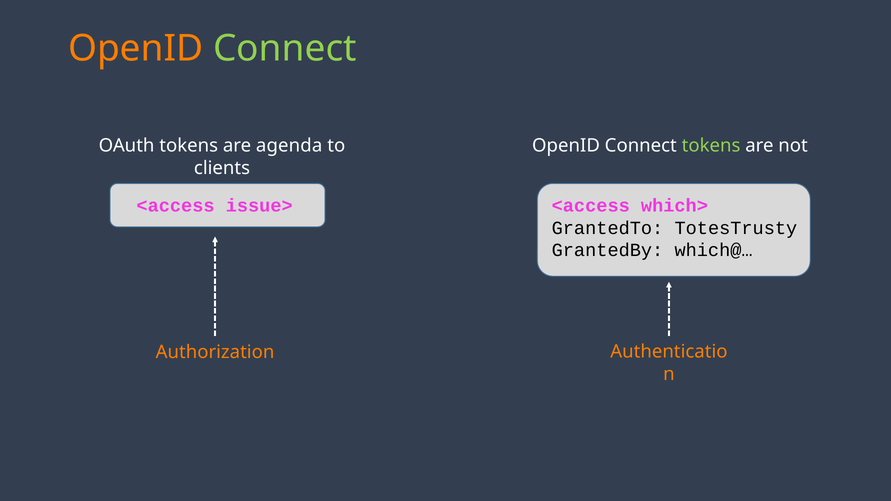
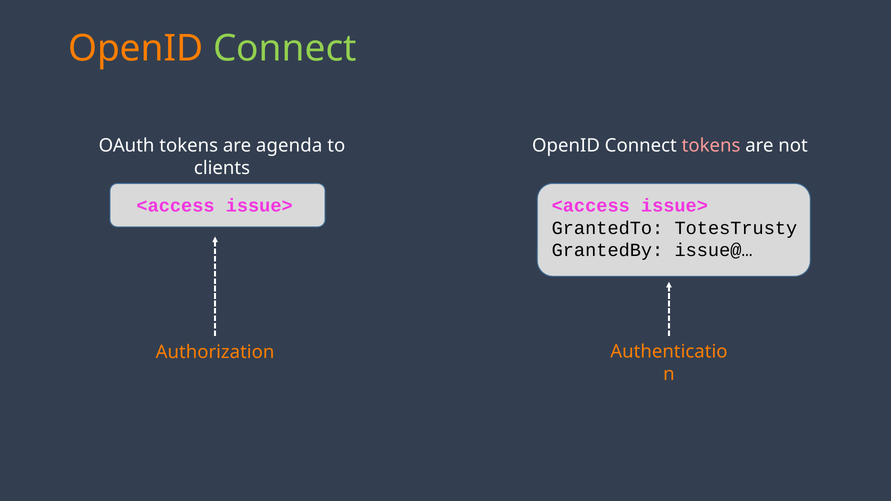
tokens at (711, 146) colour: light green -> pink
which> at (674, 206): which> -> issue>
which@…: which@… -> issue@…
